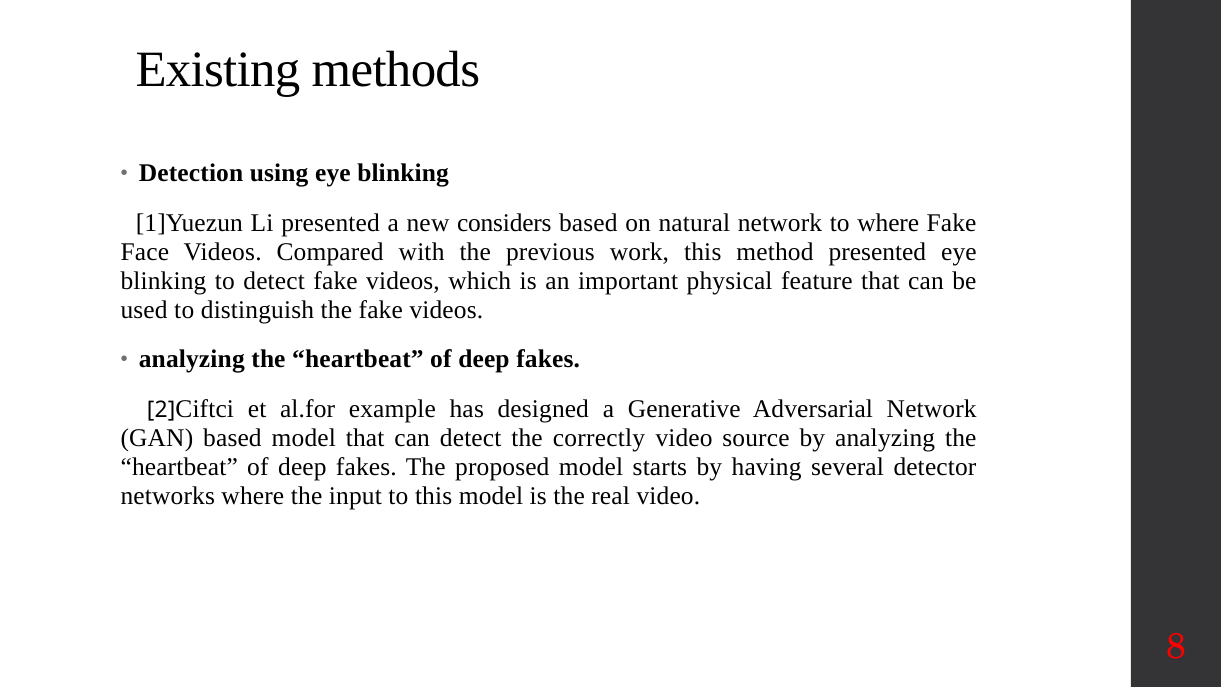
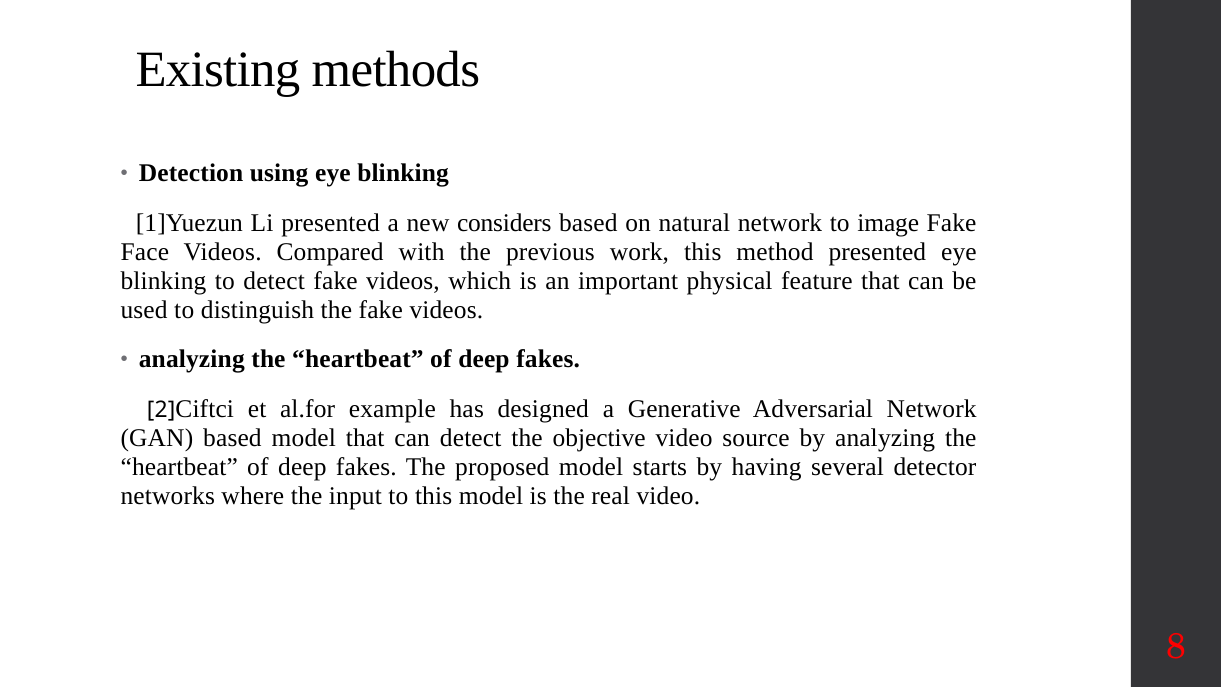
to where: where -> image
correctly: correctly -> objective
